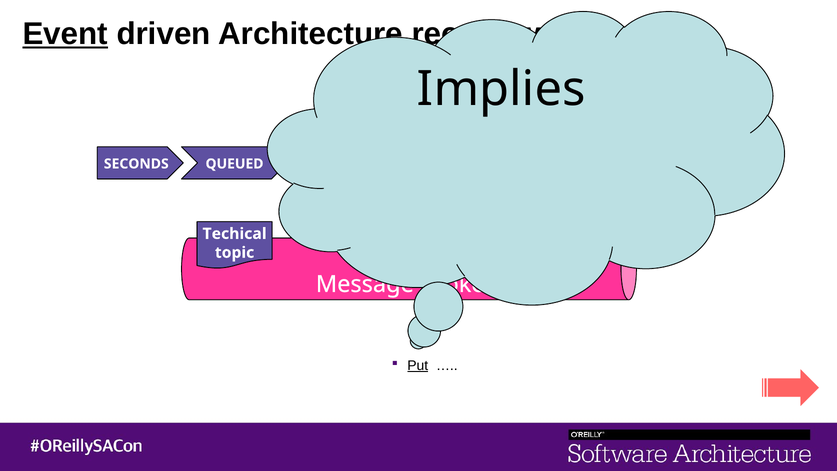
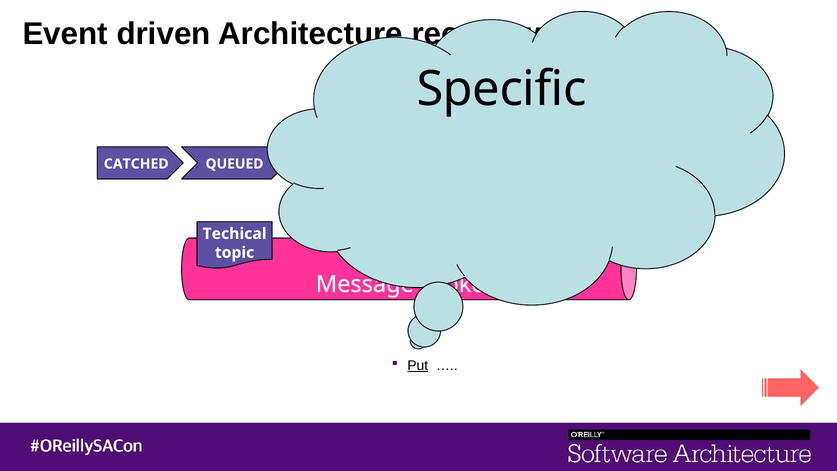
Event underline: present -> none
Implies: Implies -> Specific
SECONDS: SECONDS -> CATCHED
